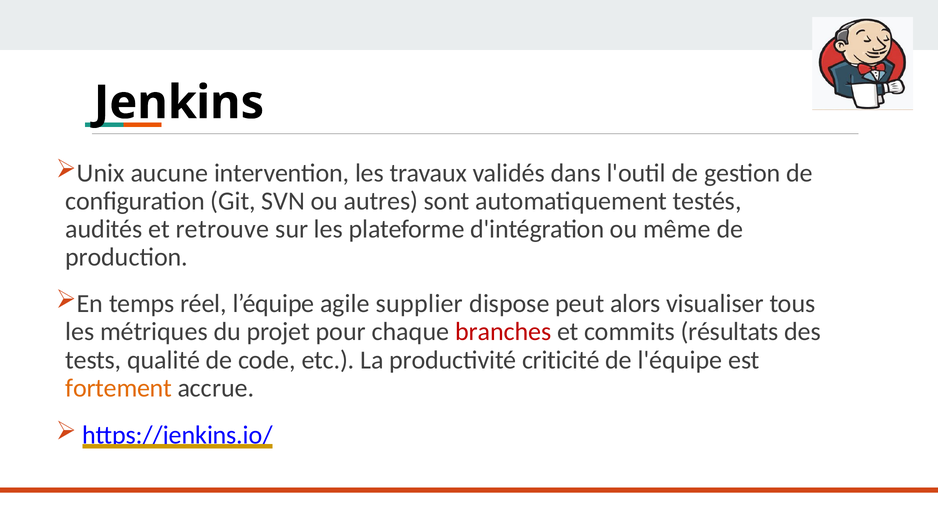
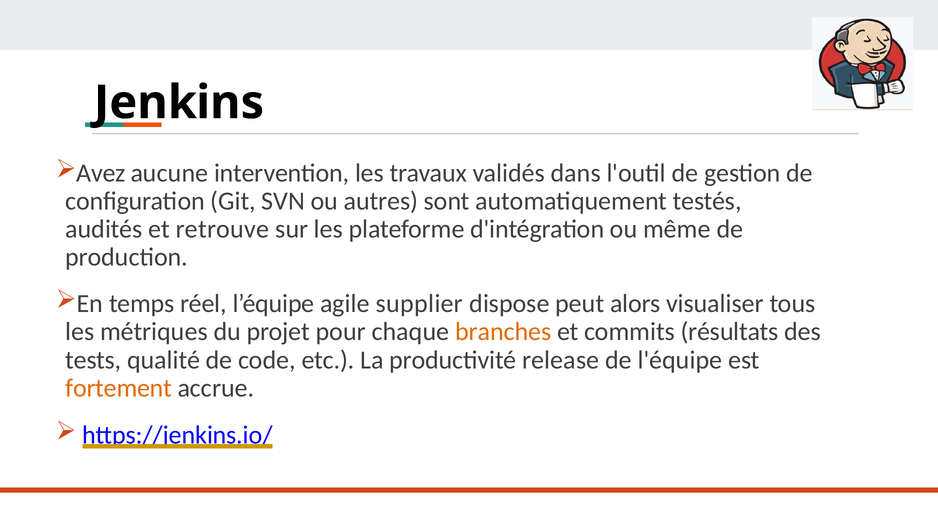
Unix: Unix -> Avez
branches colour: red -> orange
criticité: criticité -> release
